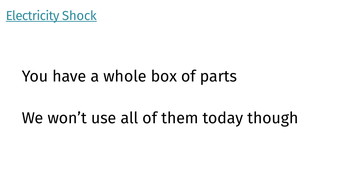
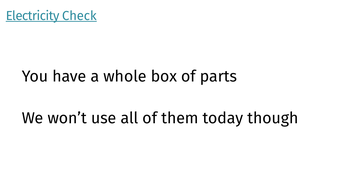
Shock: Shock -> Check
